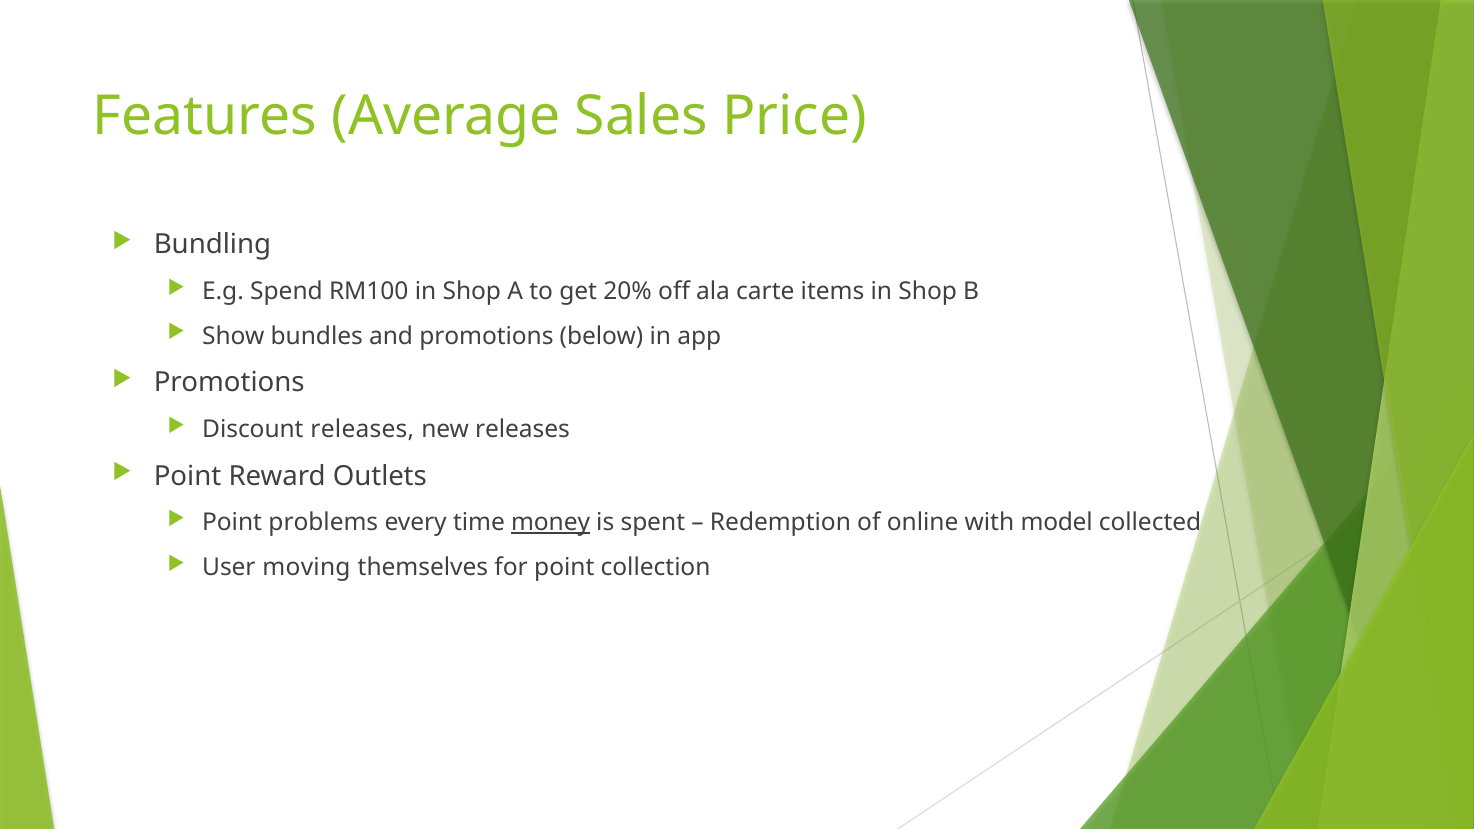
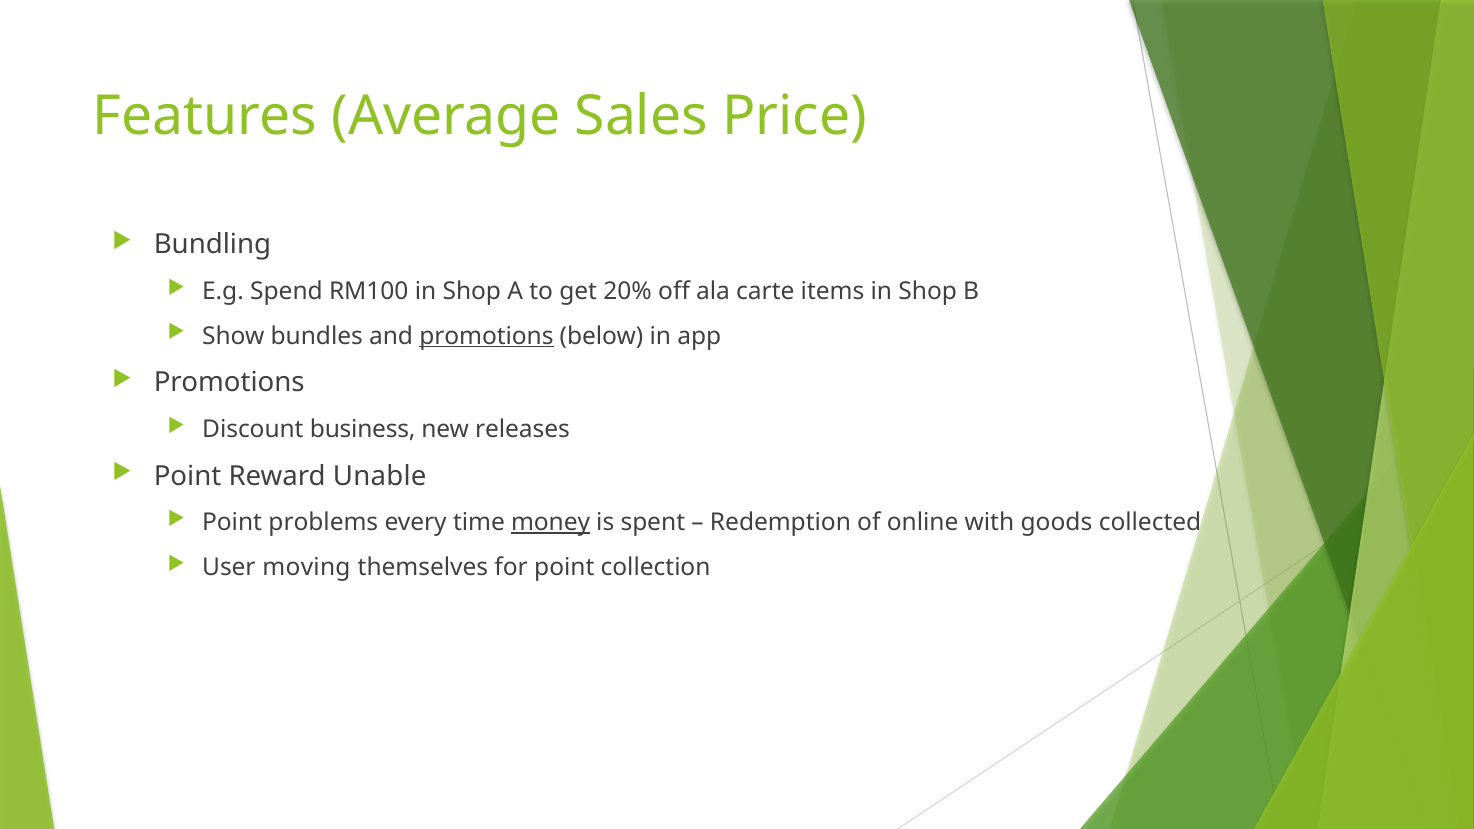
promotions at (486, 336) underline: none -> present
Discount releases: releases -> business
Outlets: Outlets -> Unable
model: model -> goods
